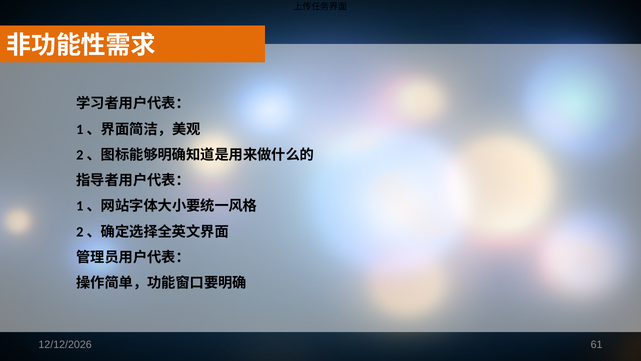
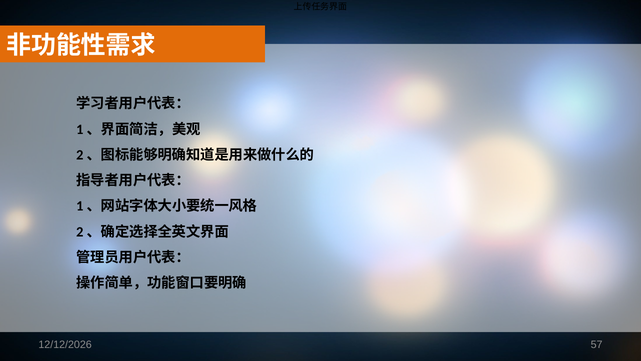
61: 61 -> 57
